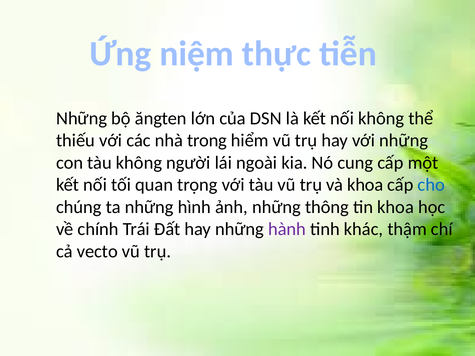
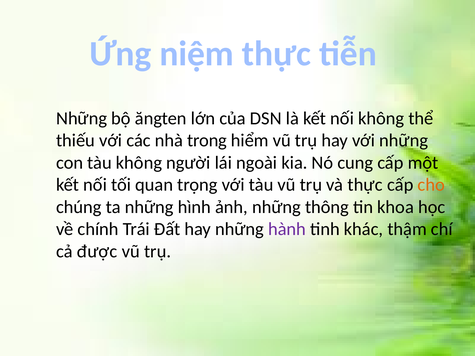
và khoa: khoa -> thực
cho colour: blue -> orange
vecto: vecto -> được
